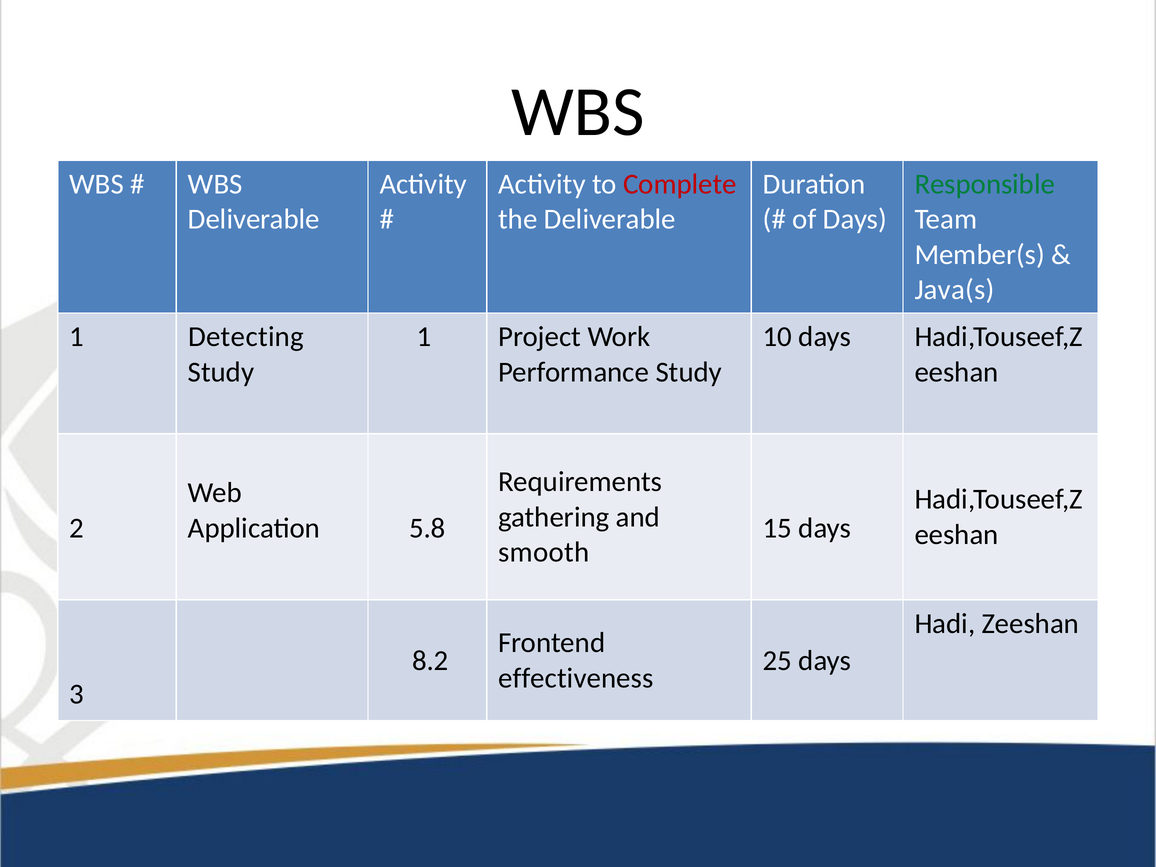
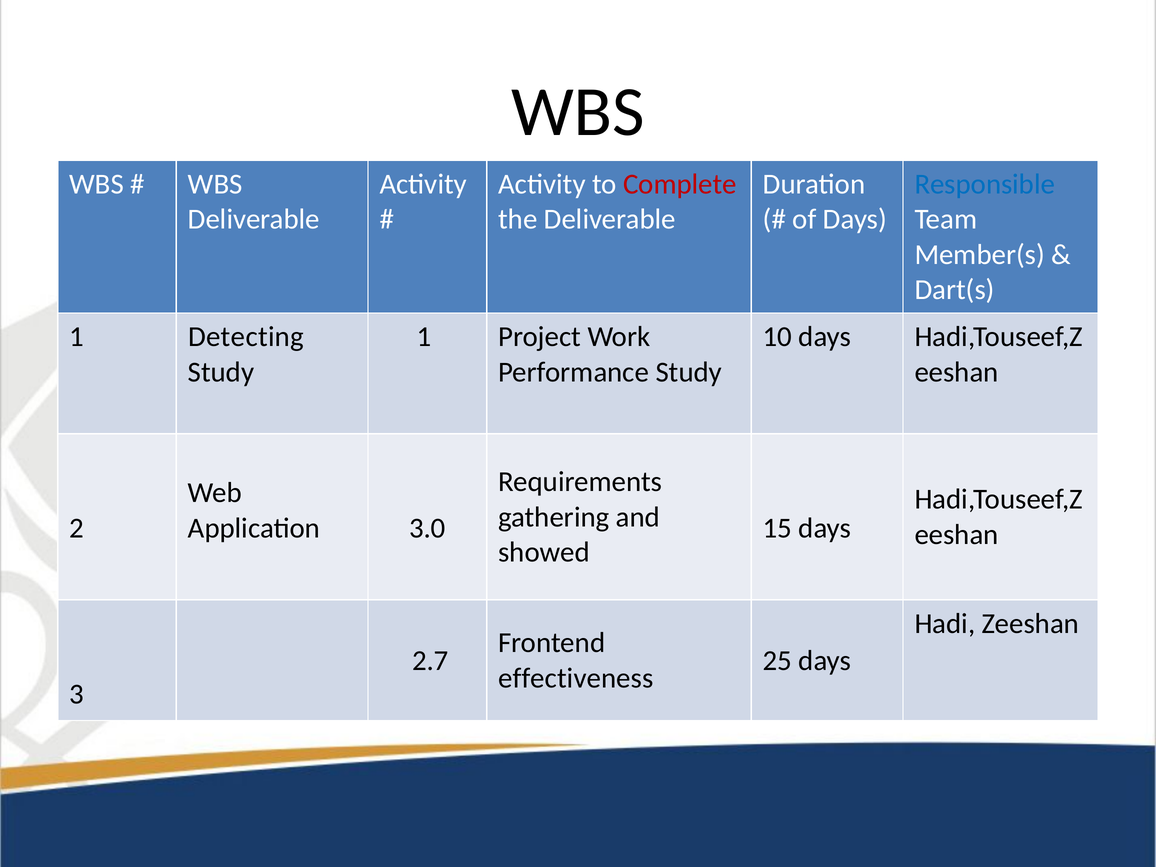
Responsible colour: green -> blue
Java(s: Java(s -> Dart(s
5.8: 5.8 -> 3.0
smooth: smooth -> showed
8.2: 8.2 -> 2.7
